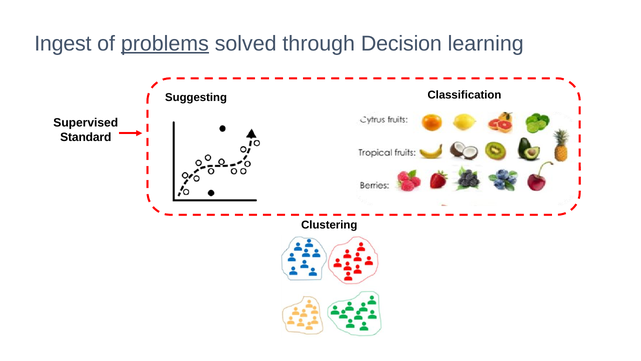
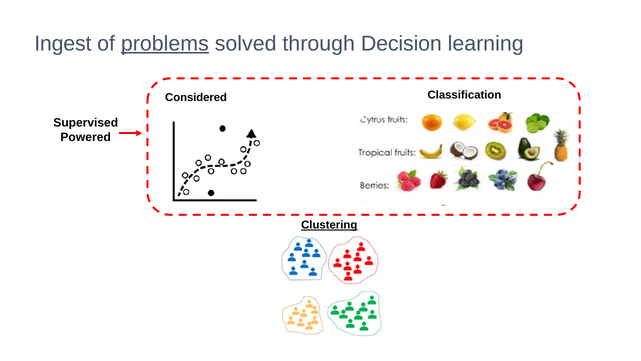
Suggesting: Suggesting -> Considered
Standard: Standard -> Powered
Clustering underline: none -> present
